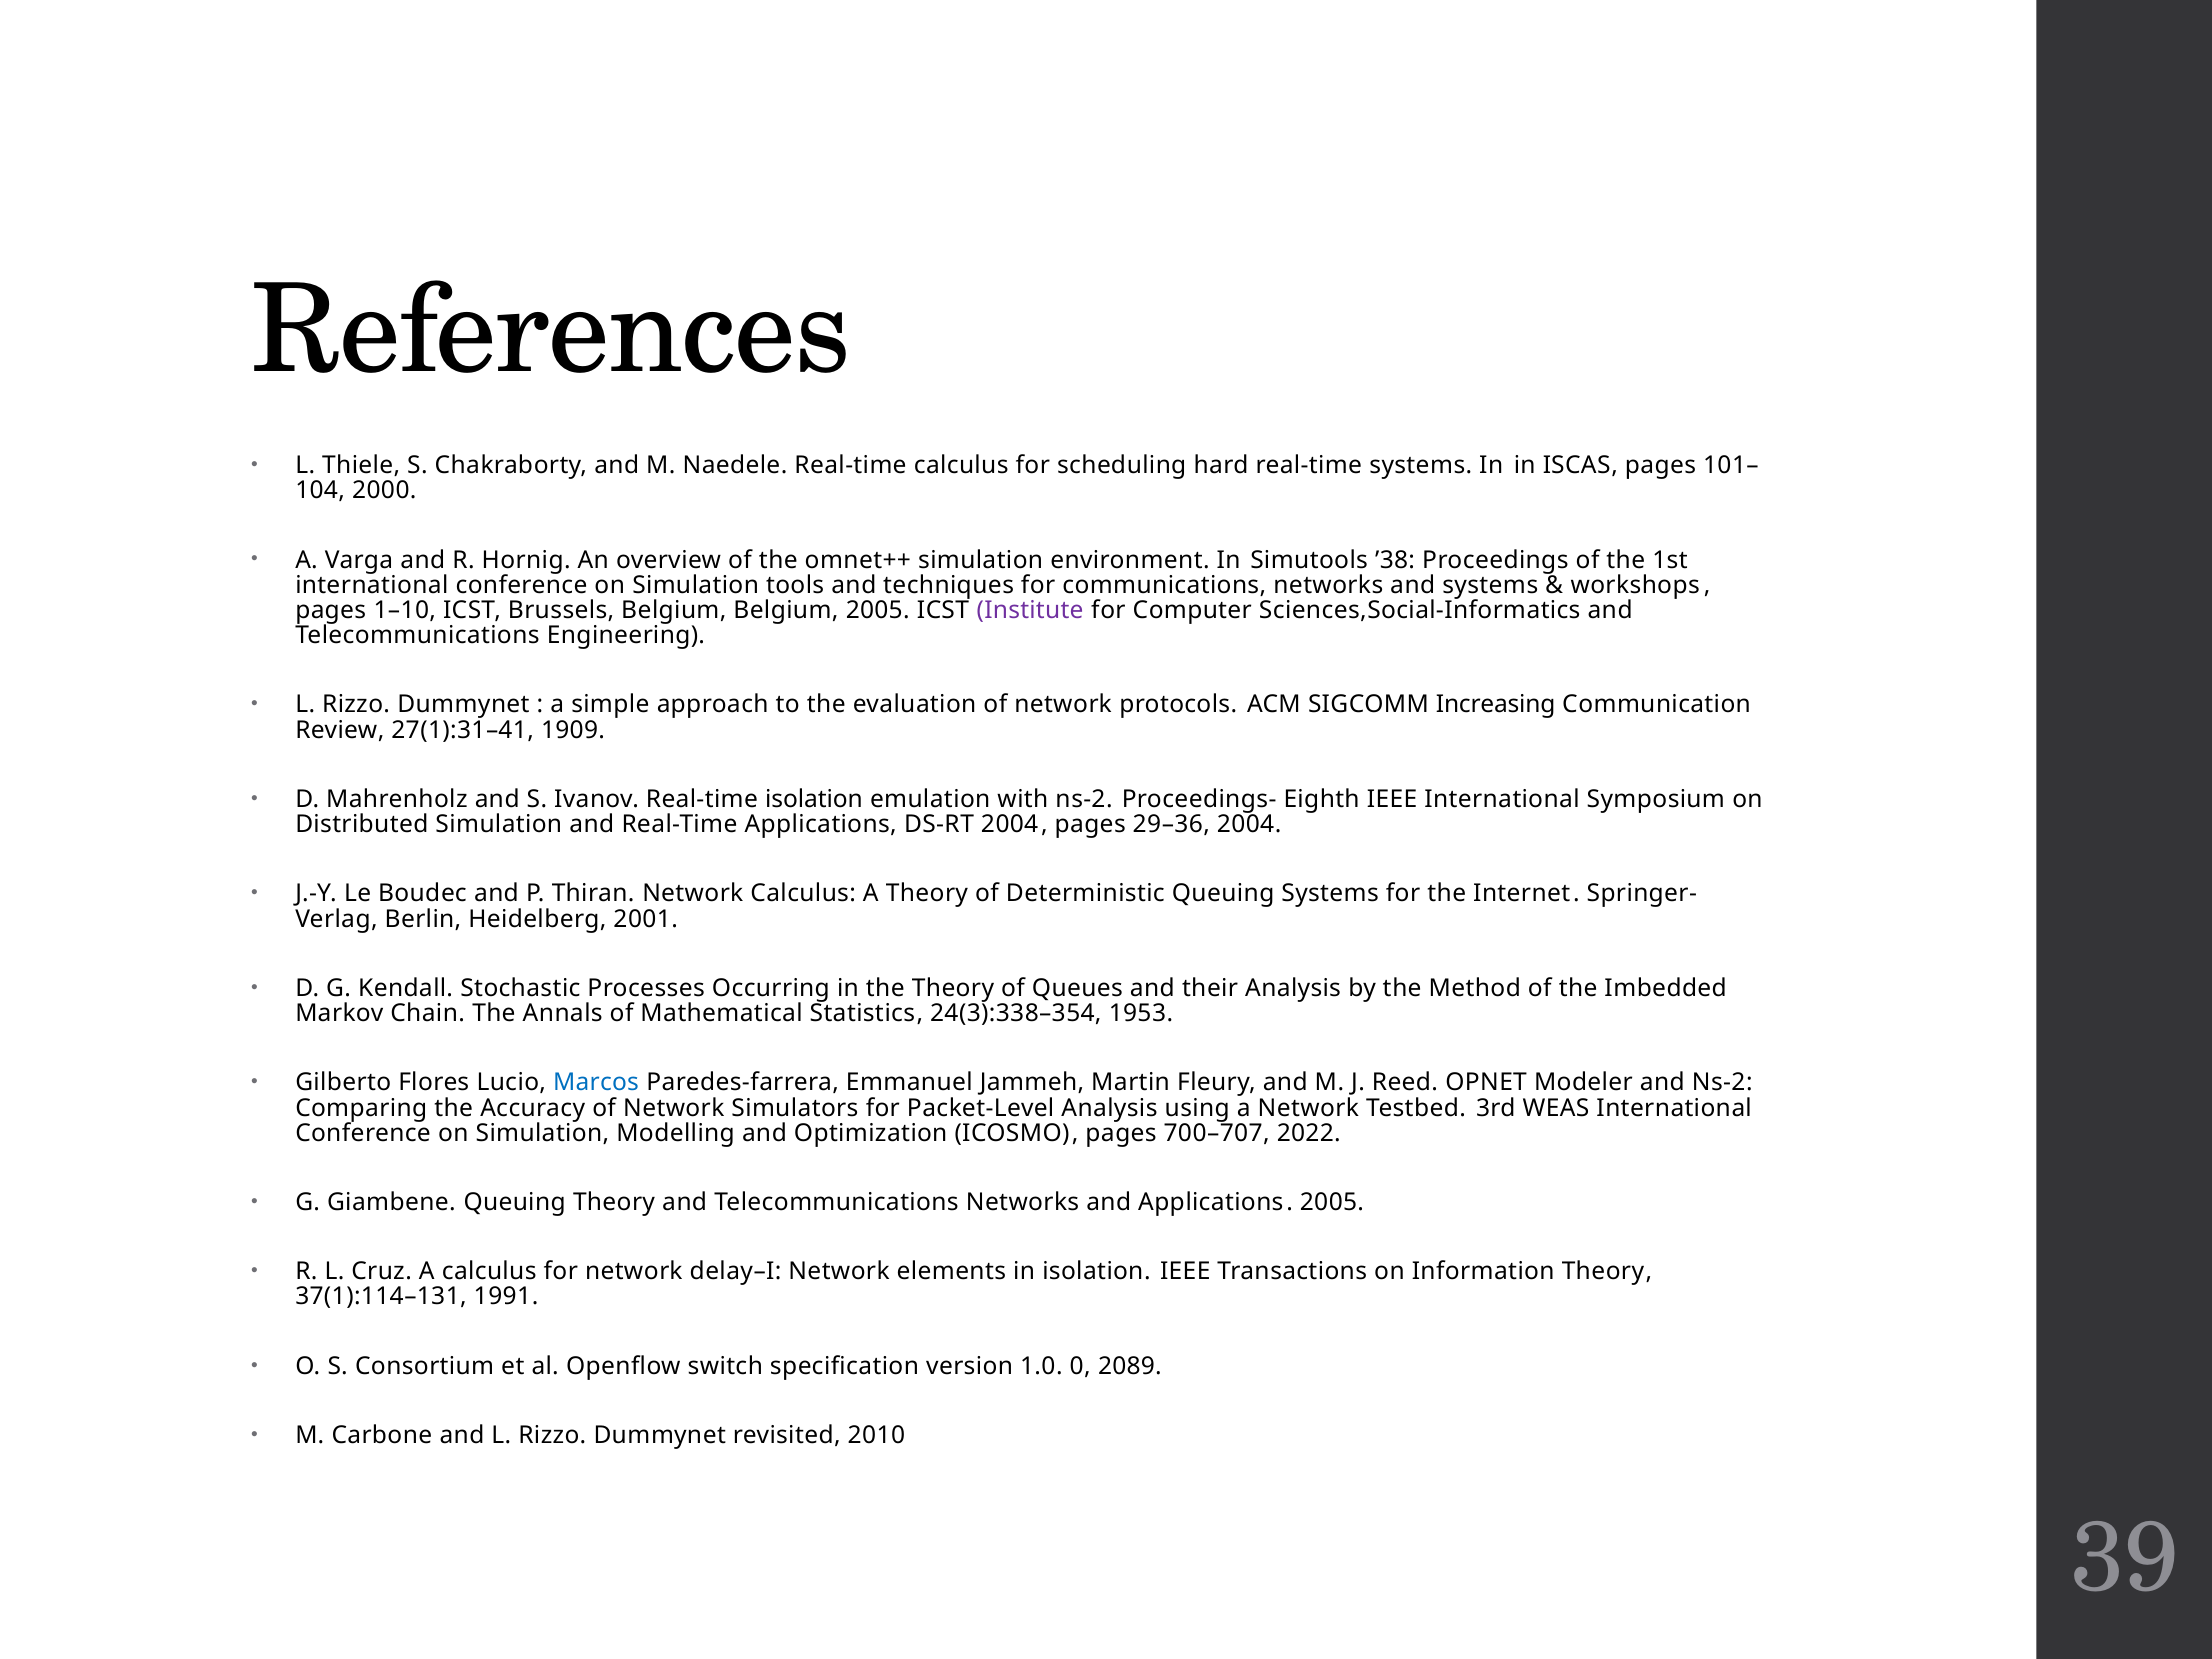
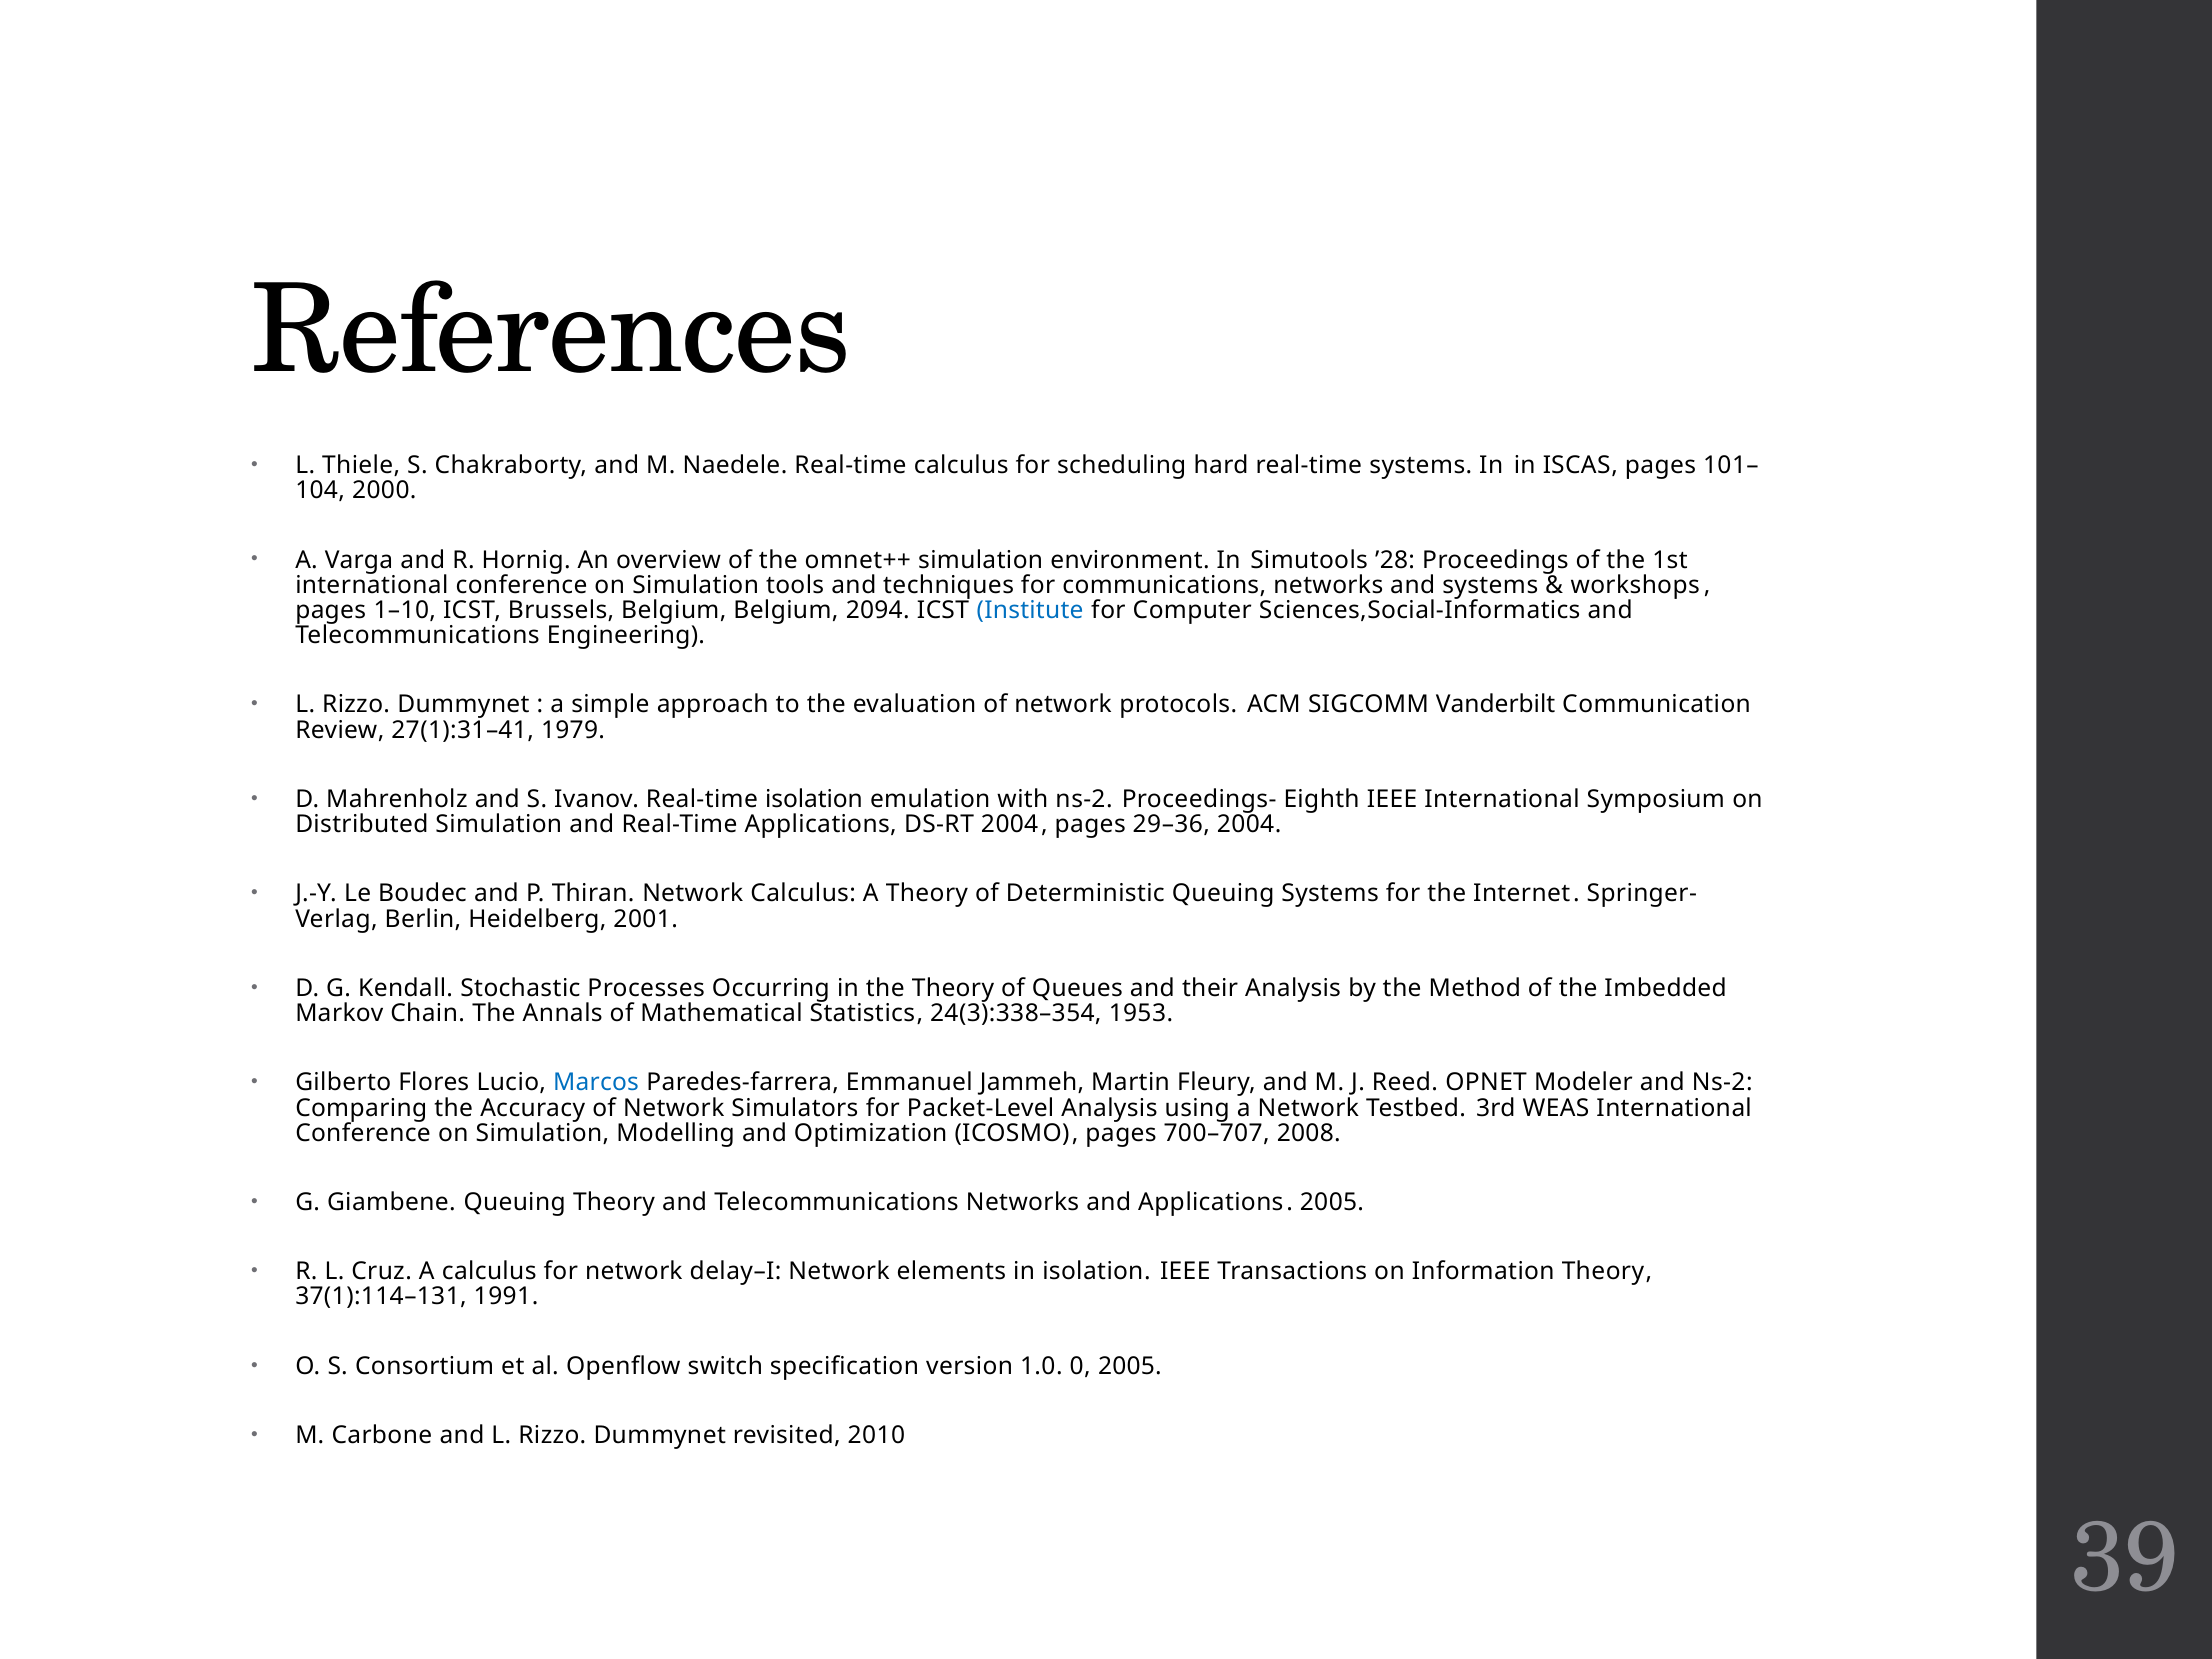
’38: ’38 -> ’28
Belgium 2005: 2005 -> 2094
Institute colour: purple -> blue
Increasing: Increasing -> Vanderbilt
1909: 1909 -> 1979
2022: 2022 -> 2008
0 2089: 2089 -> 2005
